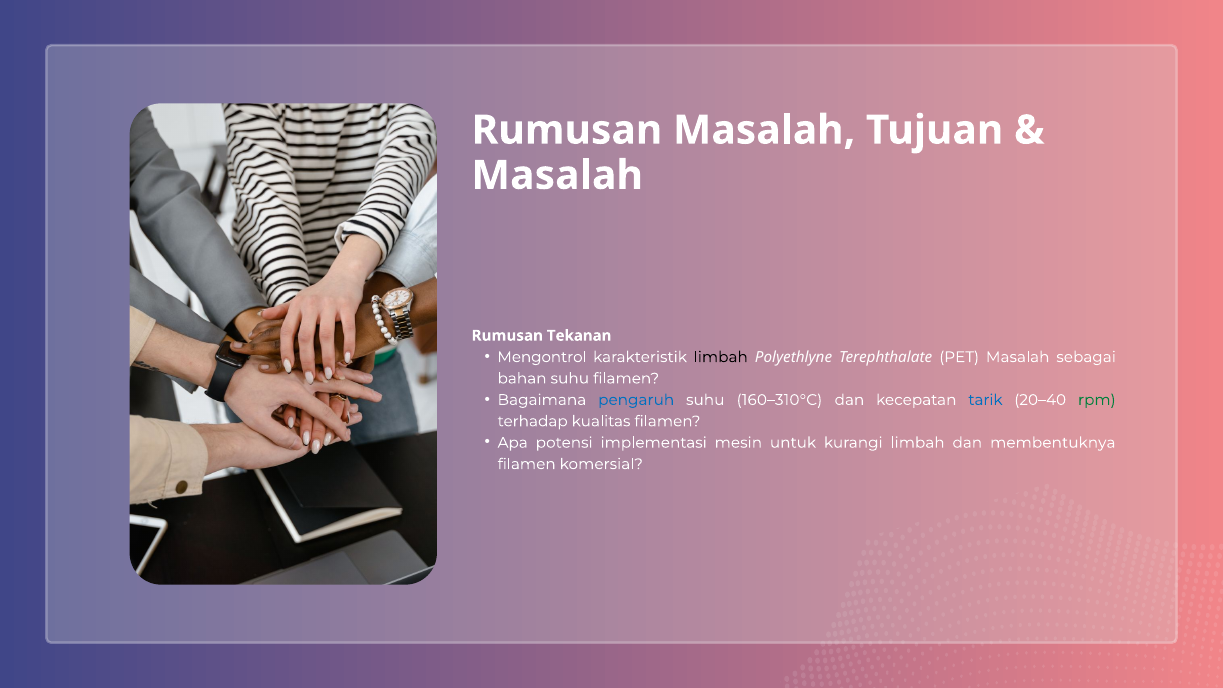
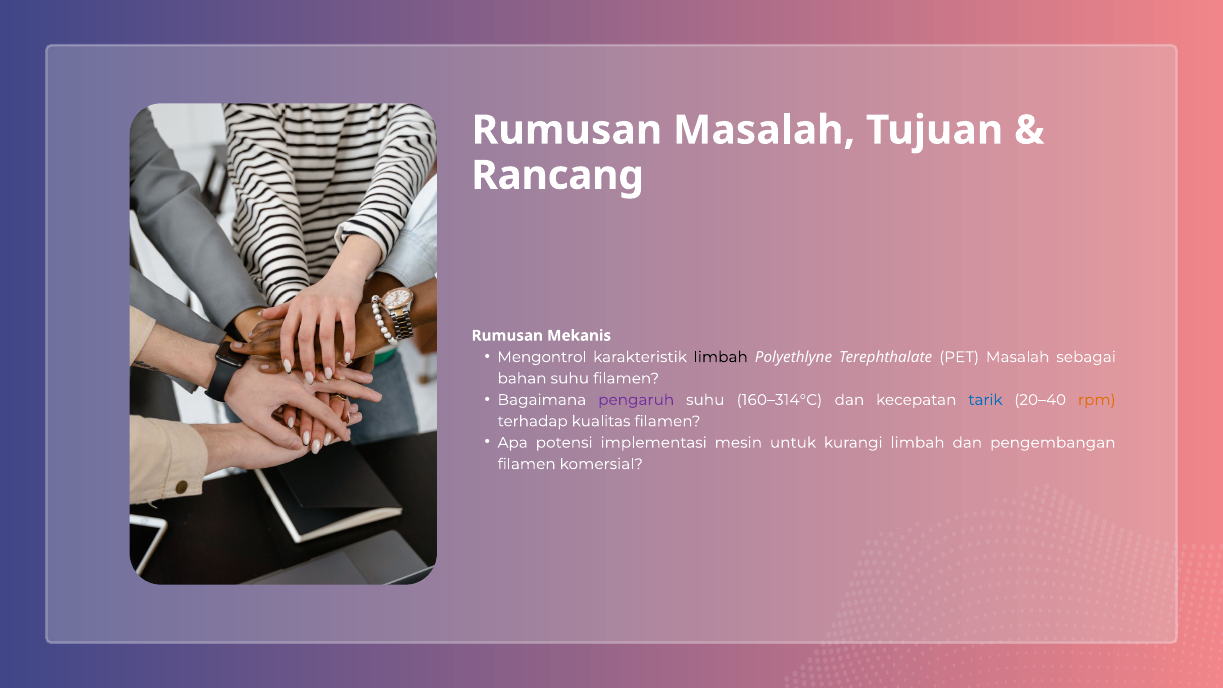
Masalah at (557, 175): Masalah -> Rancang
Tekanan: Tekanan -> Mekanis
pengaruh colour: blue -> purple
160–310°C: 160–310°C -> 160–314°C
rpm colour: green -> orange
membentuknya: membentuknya -> pengembangan
